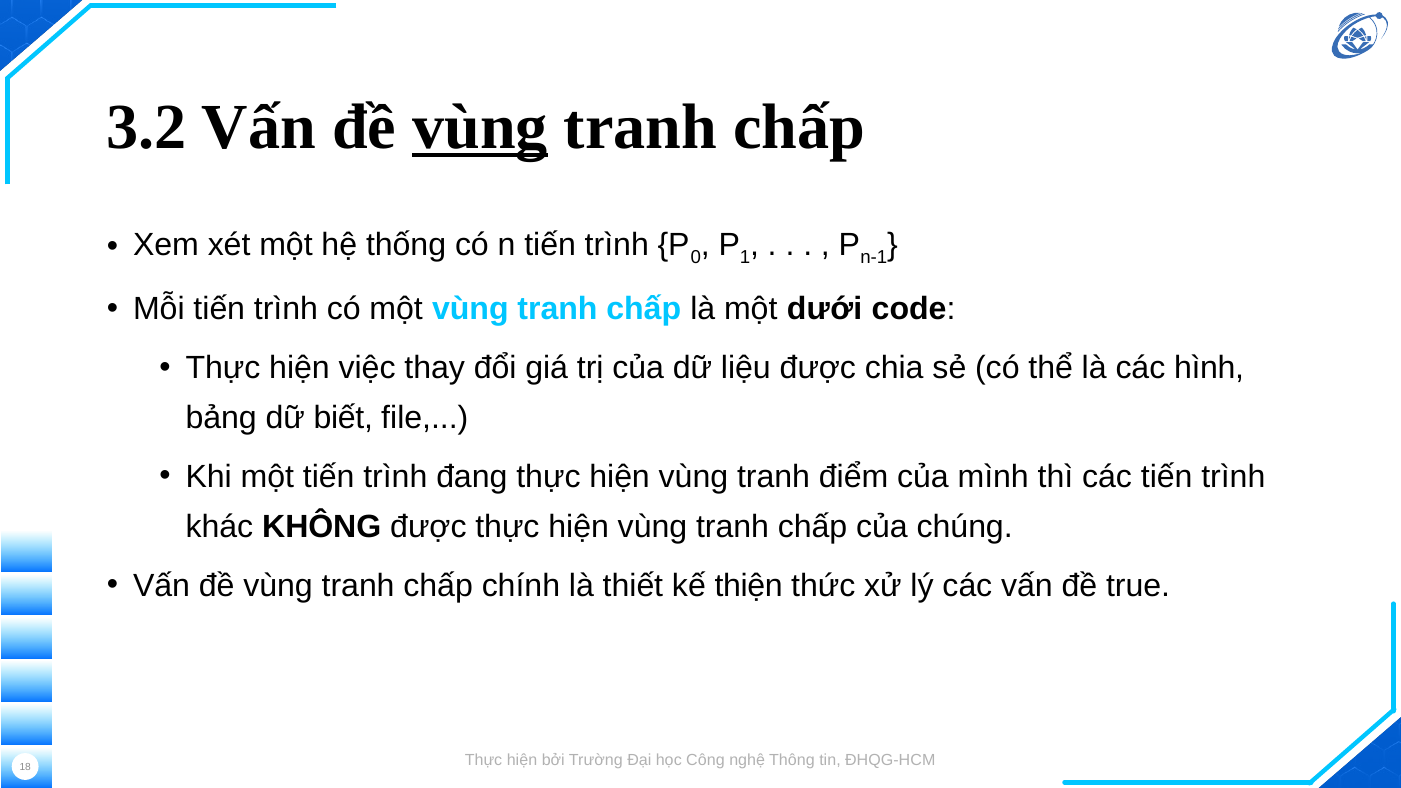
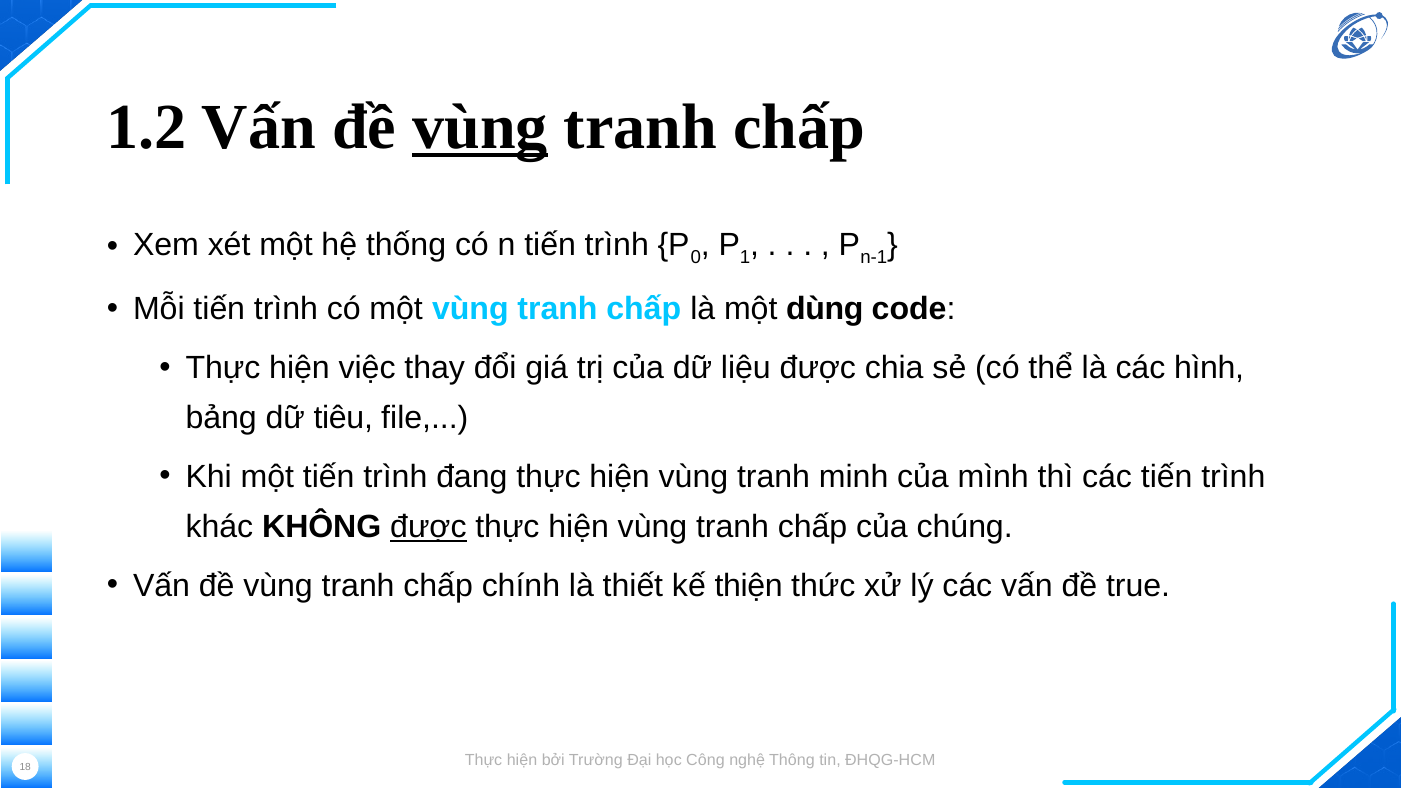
3.2: 3.2 -> 1.2
dưới: dưới -> dùng
biết: biết -> tiêu
điểm: điểm -> minh
được at (428, 527) underline: none -> present
